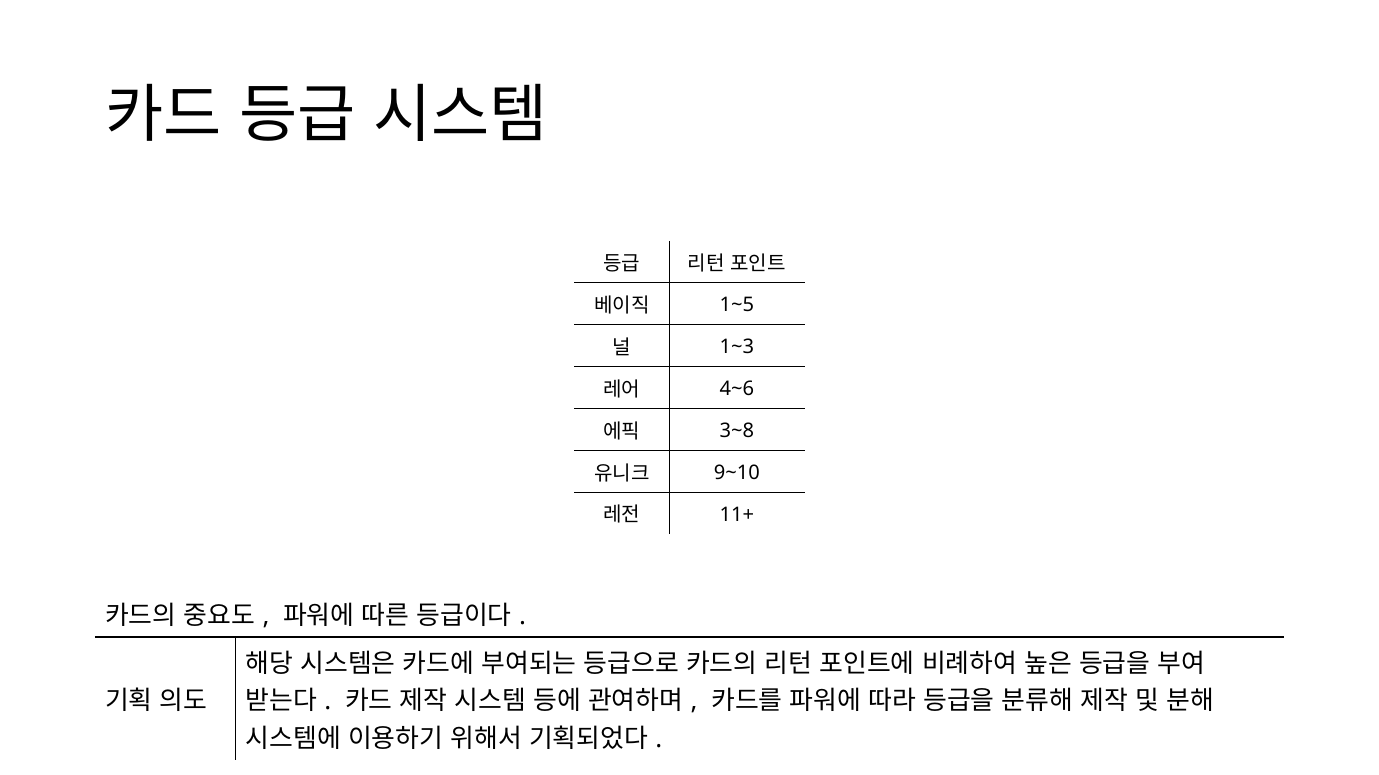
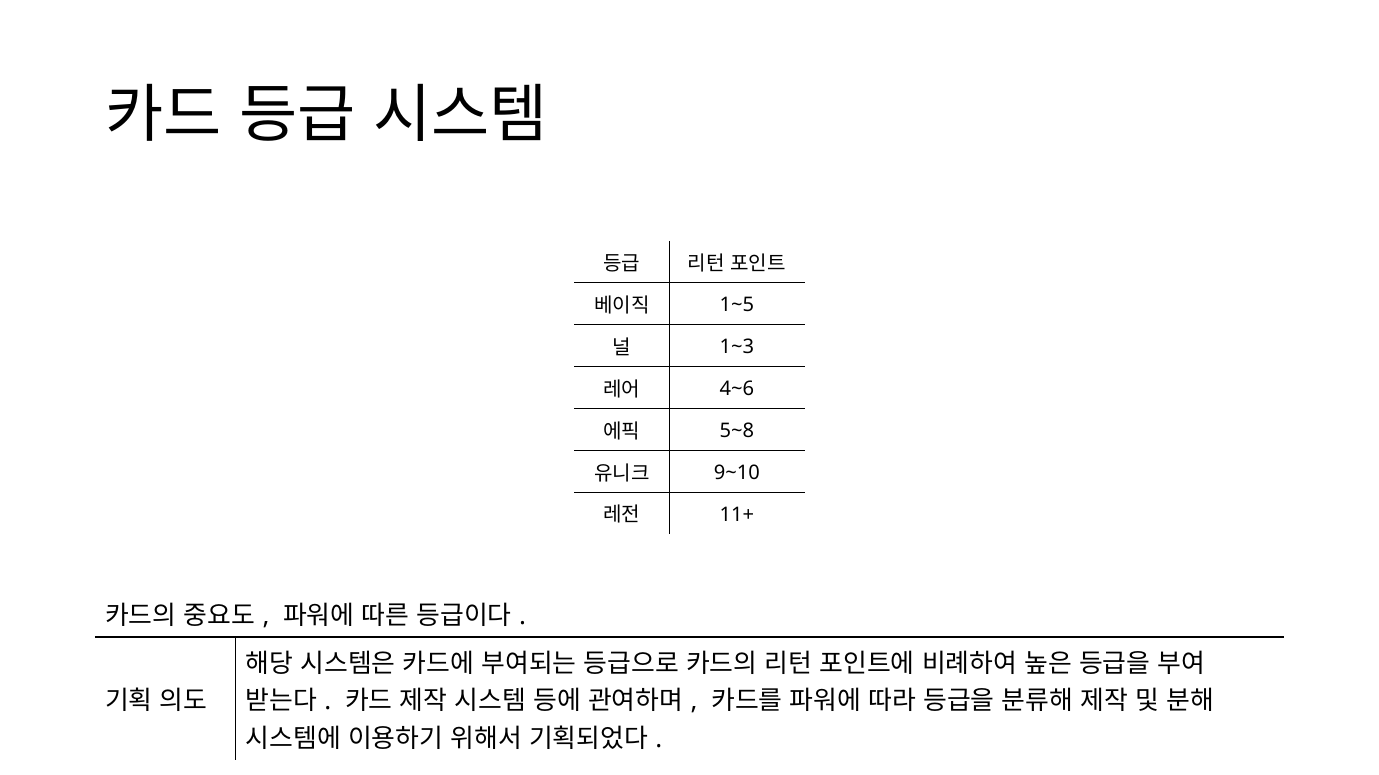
3~8: 3~8 -> 5~8
